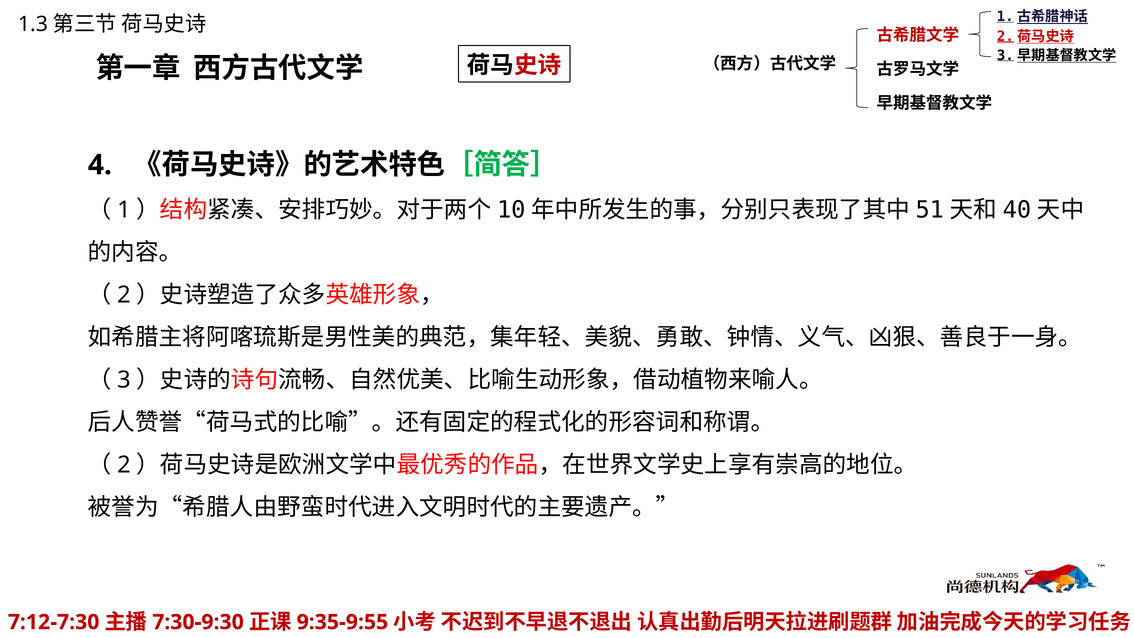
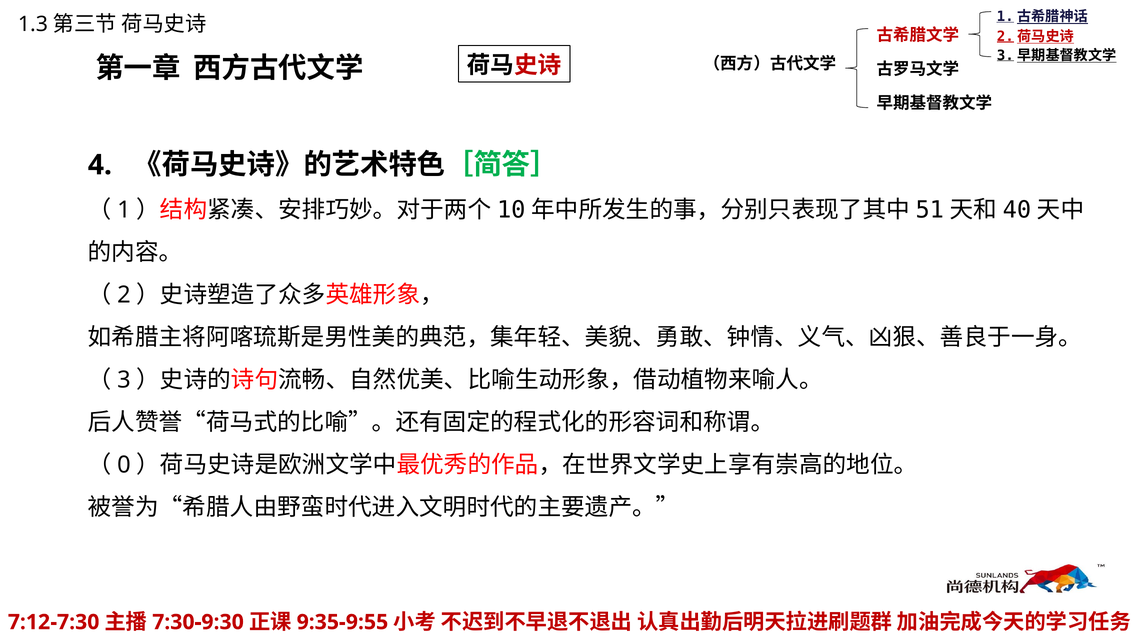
2 at (124, 465): 2 -> 0
